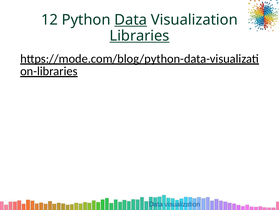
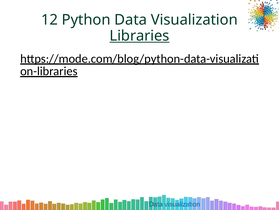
Data underline: present -> none
